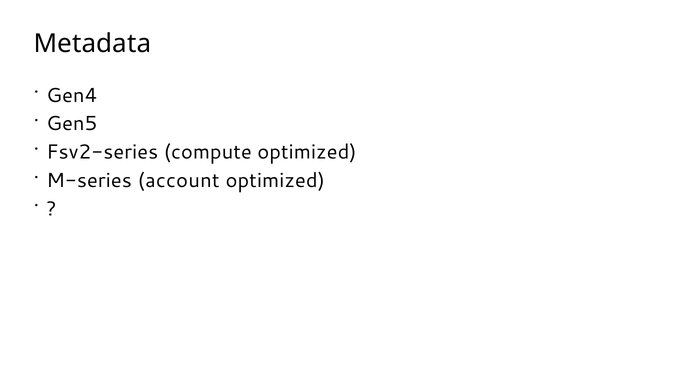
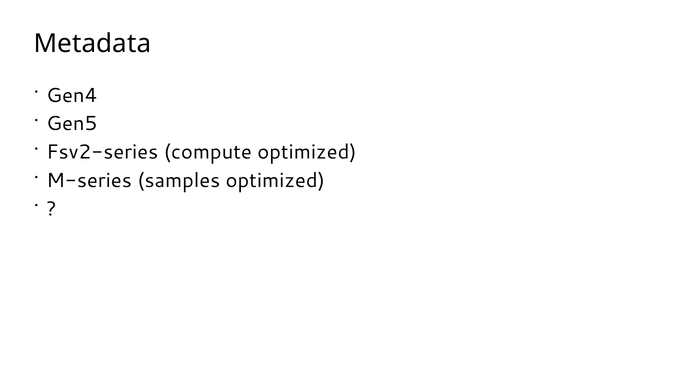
account: account -> samples
